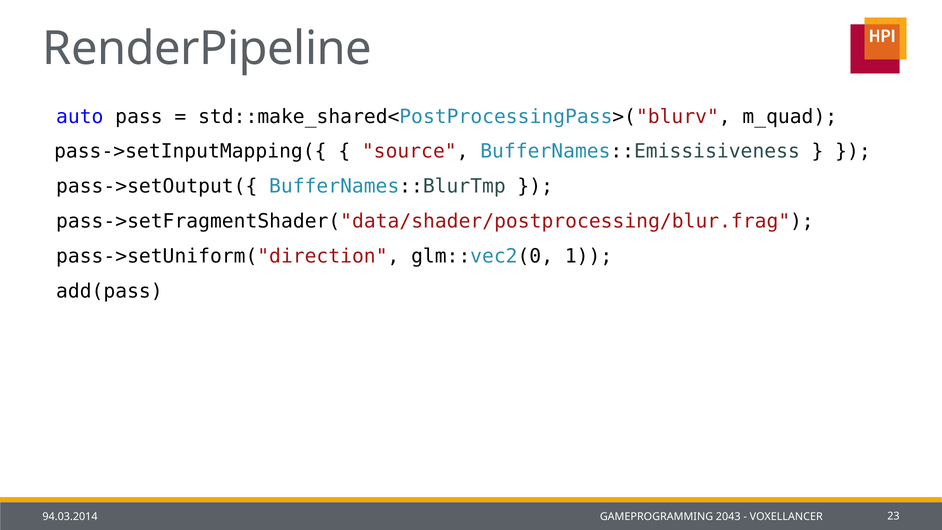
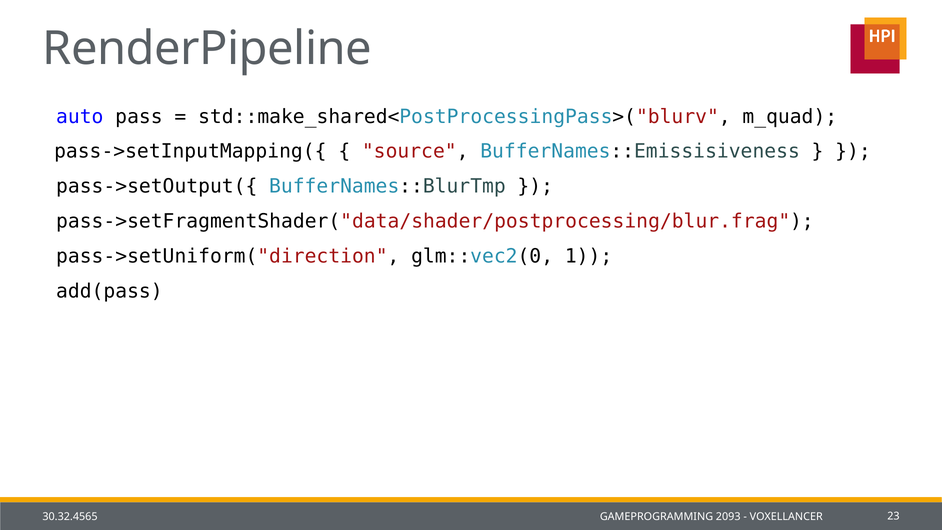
94.03.2014: 94.03.2014 -> 30.32.4565
2043: 2043 -> 2093
